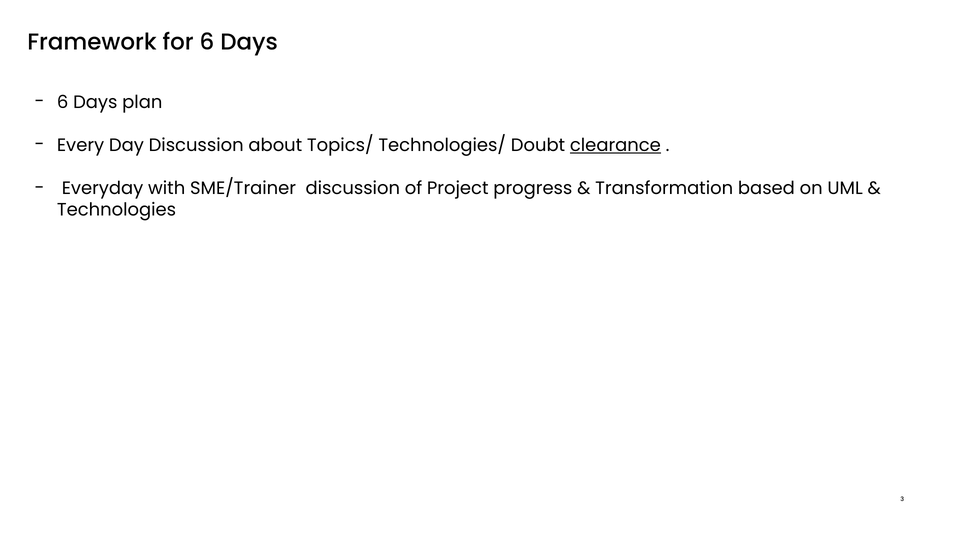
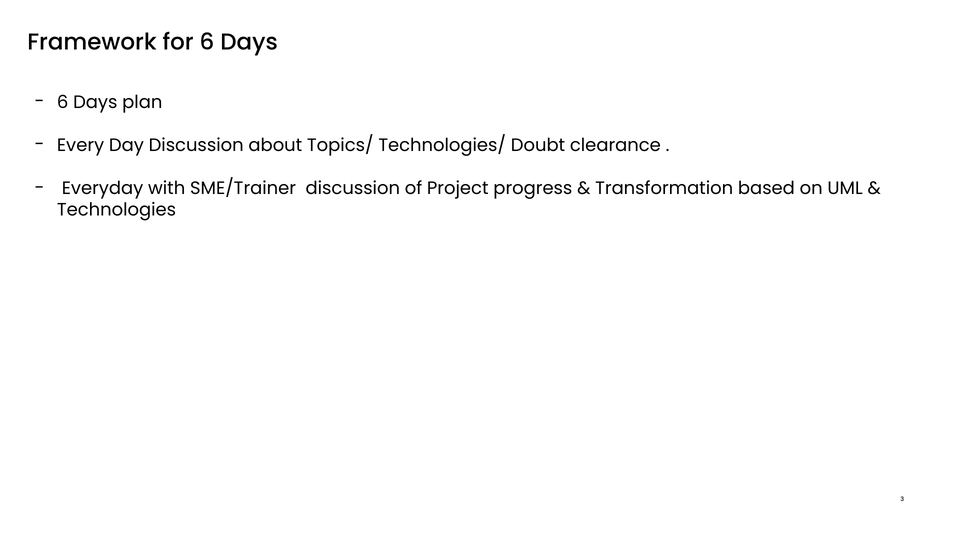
clearance underline: present -> none
